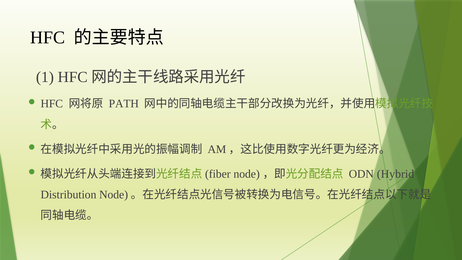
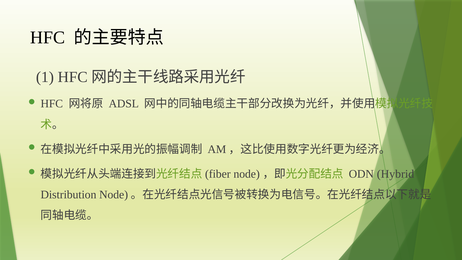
PATH: PATH -> ADSL
